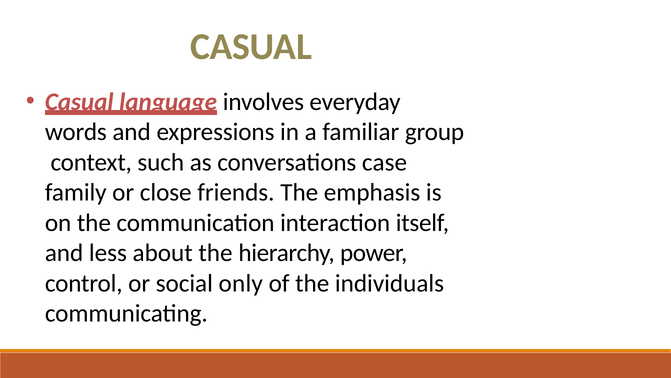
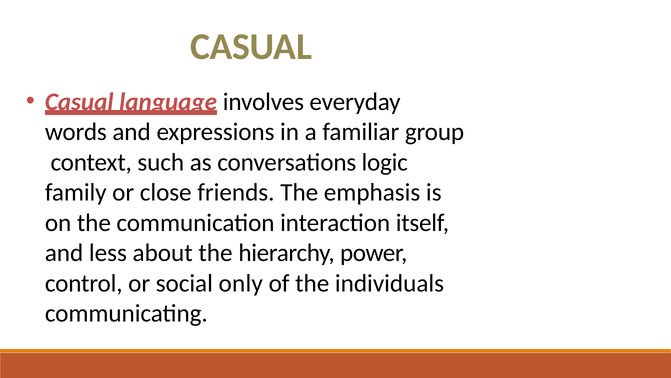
case: case -> logic
